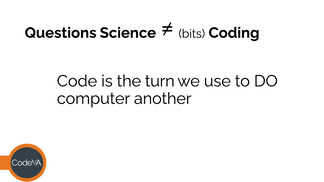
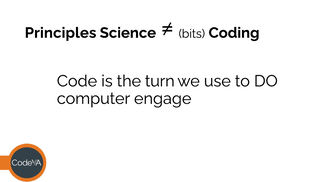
Questions: Questions -> Principles
another: another -> engage
